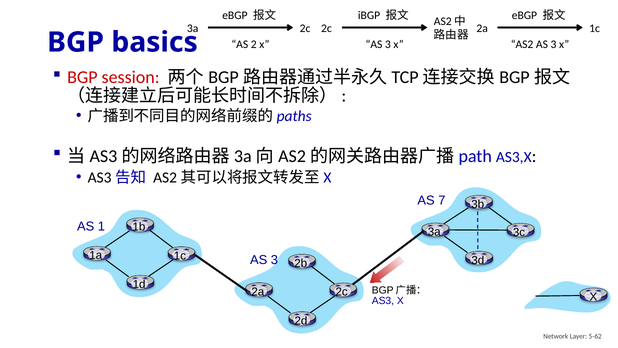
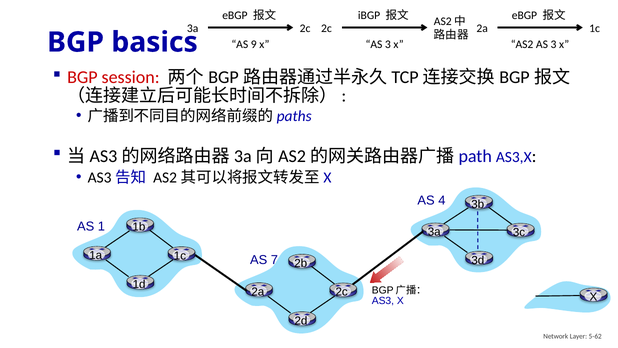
2: 2 -> 9
7: 7 -> 4
3 at (274, 260): 3 -> 7
